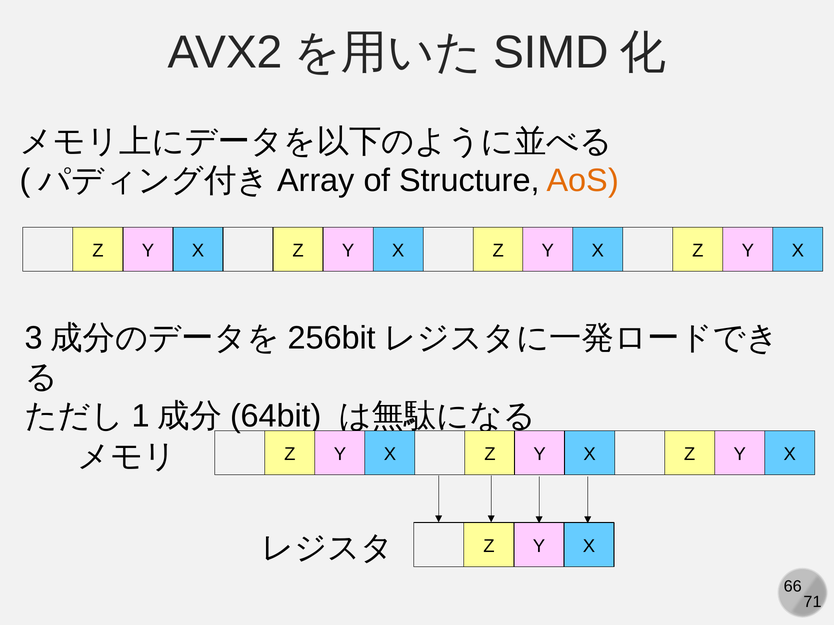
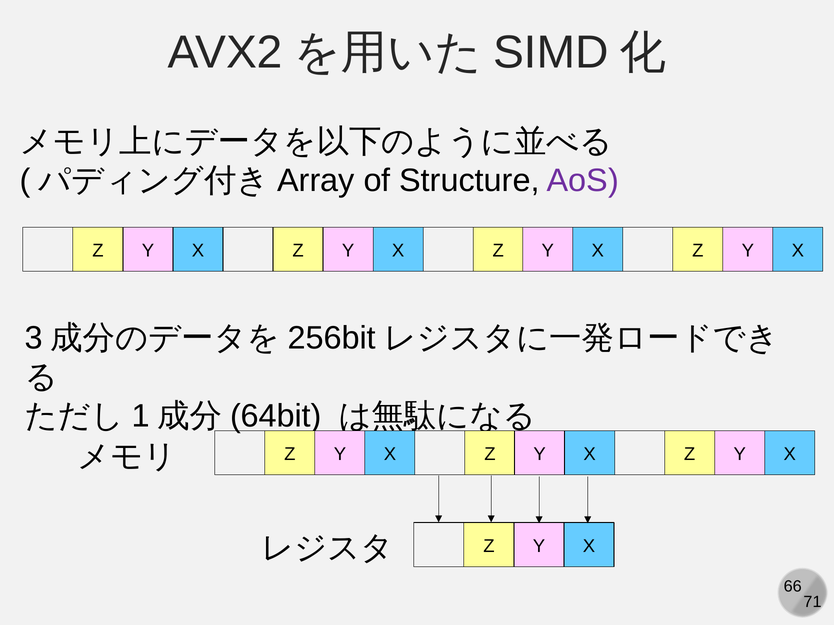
AoS colour: orange -> purple
